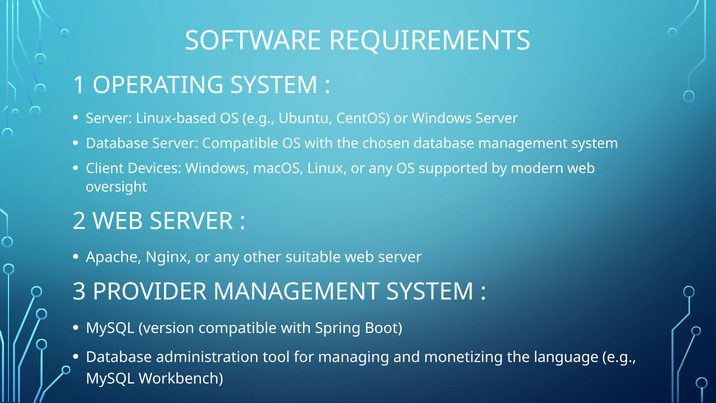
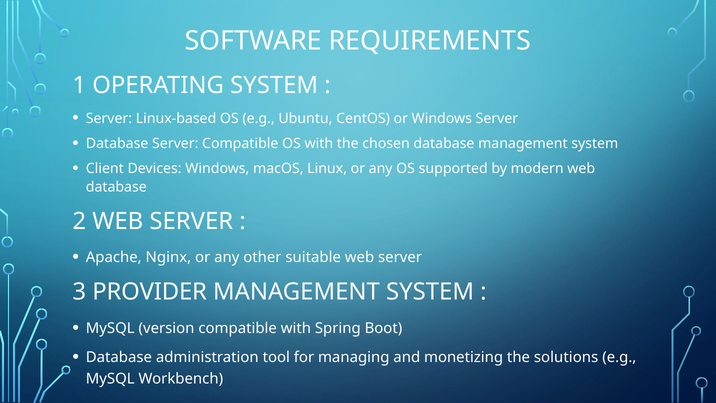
oversight at (116, 187): oversight -> database
language: language -> solutions
